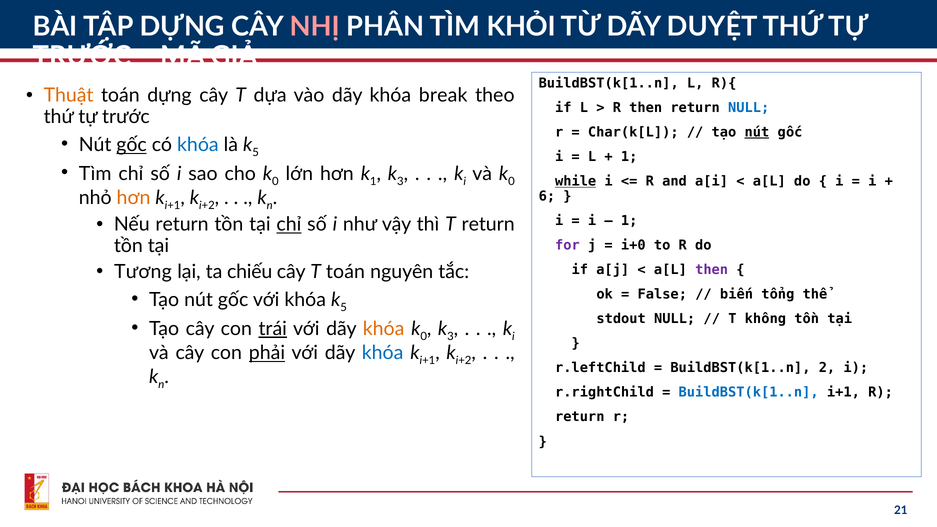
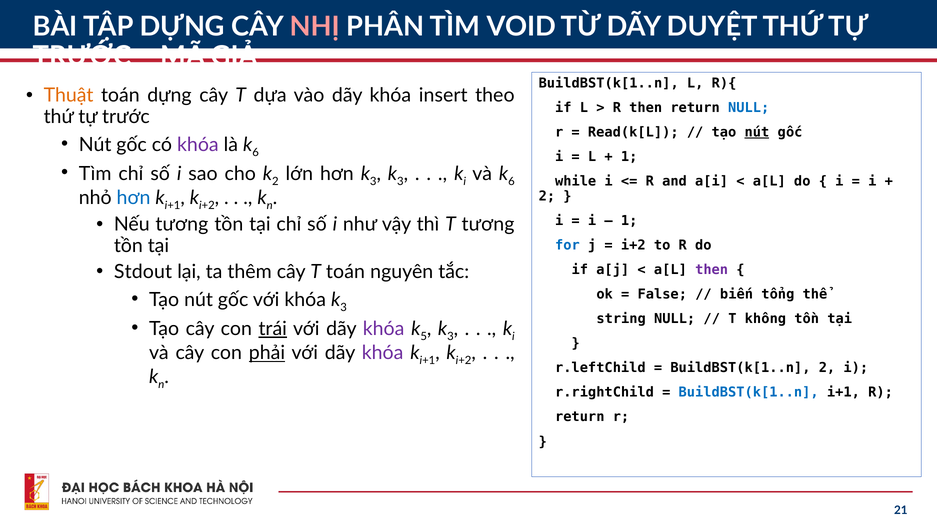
KHỎI: KHỎI -> VOID
break: break -> insert
Char(k[L: Char(k[L -> Read(k[L
gốc at (132, 145) underline: present -> none
khóa at (198, 145) colour: blue -> purple
5 at (256, 153): 5 -> 6
0 at (275, 181): 0 -> 2
1 at (373, 181): 1 -> 3
0 at (511, 181): 0 -> 6
while underline: present -> none
6 at (547, 196): 6 -> 2
hơn at (133, 198) colour: orange -> blue
Nếu return: return -> tương
chỉ at (289, 225) underline: present -> none
T return: return -> tương
for colour: purple -> blue
i+0 at (633, 245): i+0 -> i+2
Tương: Tương -> Stdout
chiếu: chiếu -> thêm
5 at (344, 308): 5 -> 3
stdout: stdout -> string
khóa at (384, 329) colour: orange -> purple
0 at (424, 337): 0 -> 5
khóa at (383, 353) colour: blue -> purple
